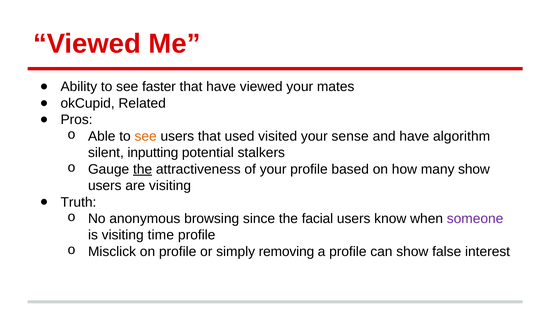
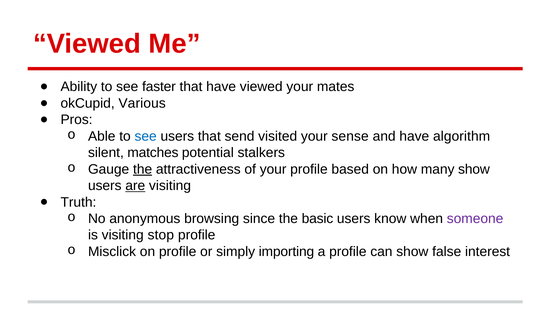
Related: Related -> Various
see at (146, 136) colour: orange -> blue
used: used -> send
inputting: inputting -> matches
are underline: none -> present
facial: facial -> basic
time: time -> stop
removing: removing -> importing
